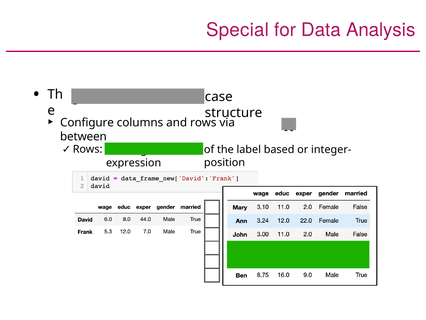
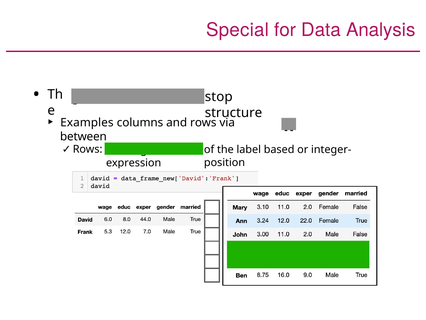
case: case -> stop
Configure: Configure -> Examples
